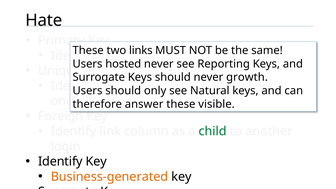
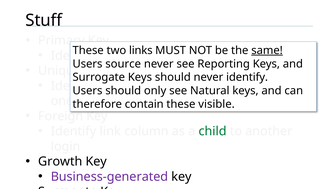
Hate: Hate -> Stuff
same underline: none -> present
hosted: hosted -> source
never growth: growth -> identify
answer: answer -> contain
Identify at (60, 162): Identify -> Growth
Business-generated colour: orange -> purple
